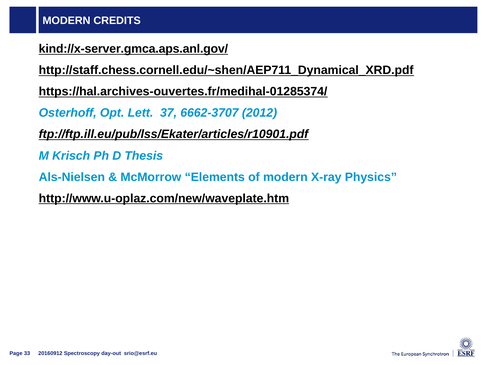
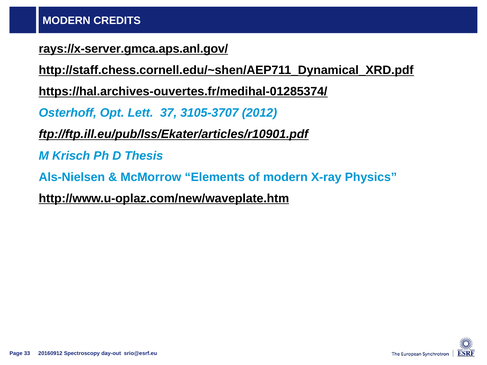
kind://x-server.gmca.aps.anl.gov/: kind://x-server.gmca.aps.anl.gov/ -> rays://x-server.gmca.aps.anl.gov/
6662-3707: 6662-3707 -> 3105-3707
